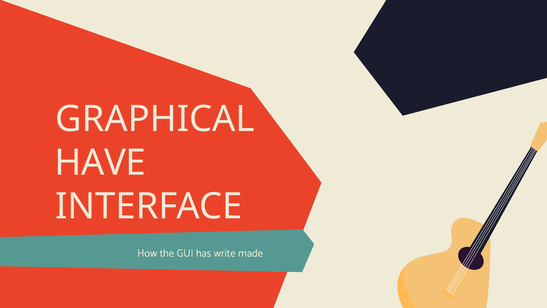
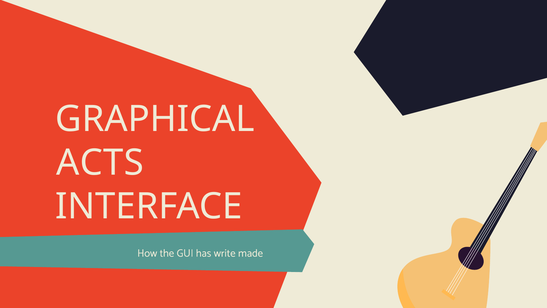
HAVE: HAVE -> ACTS
